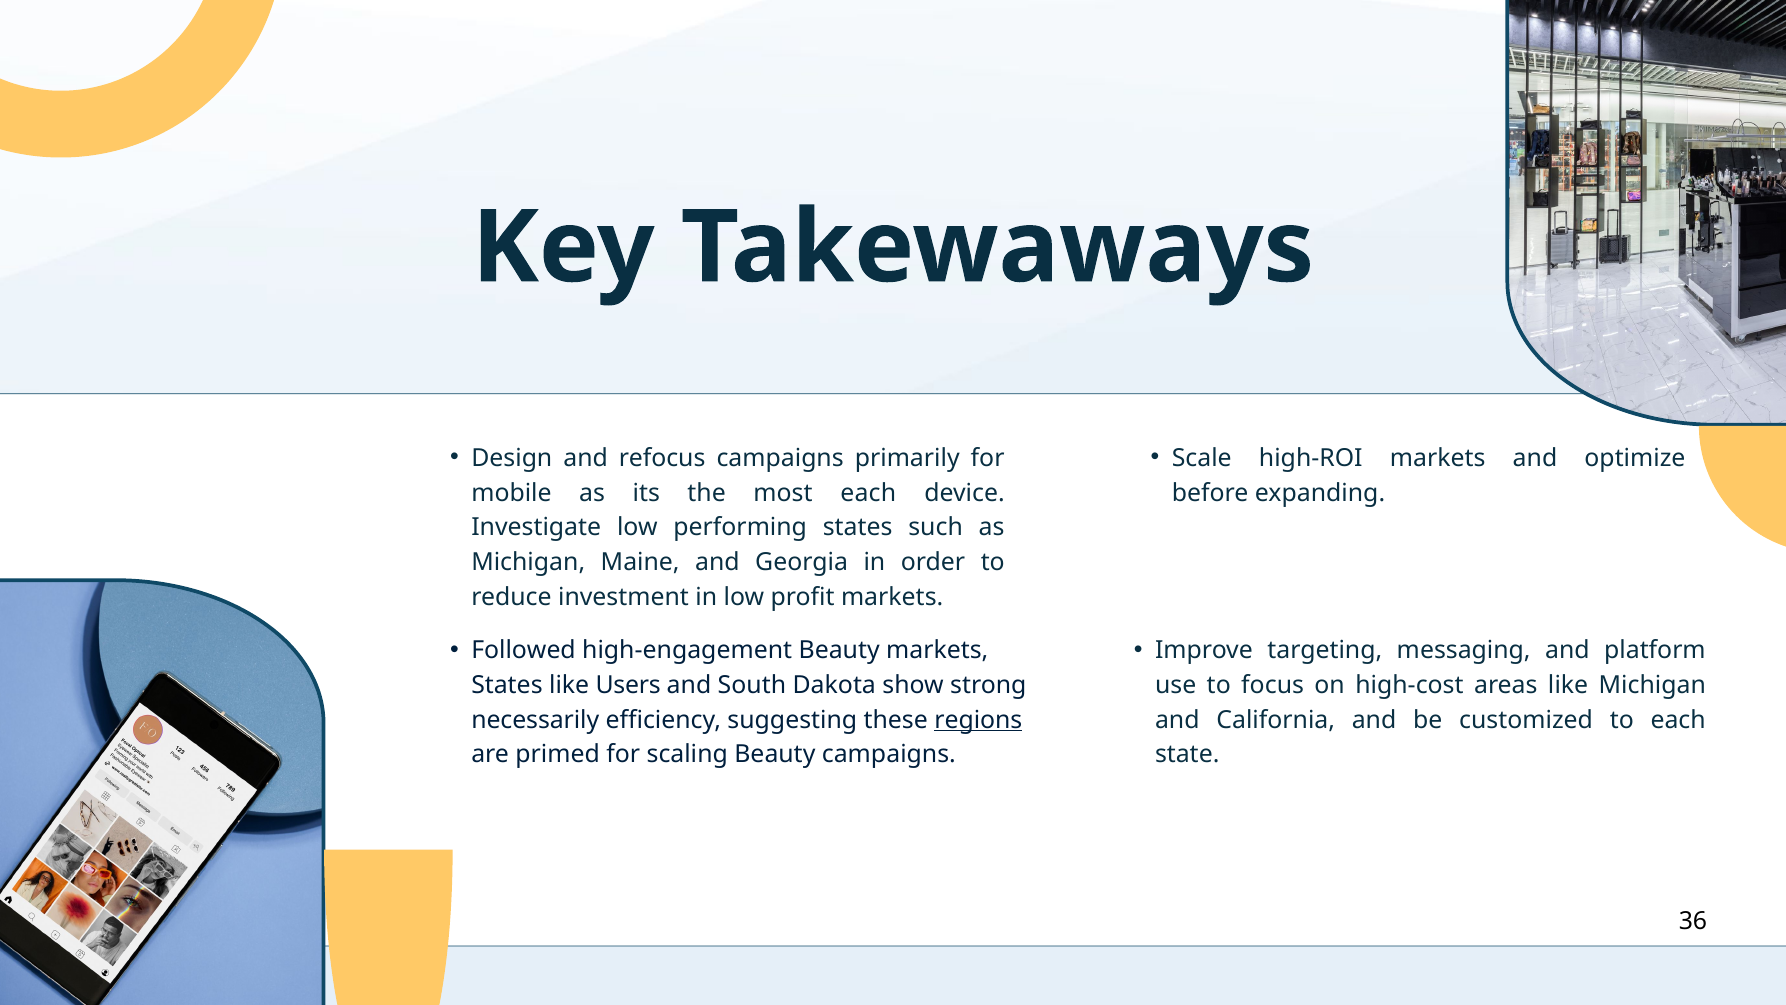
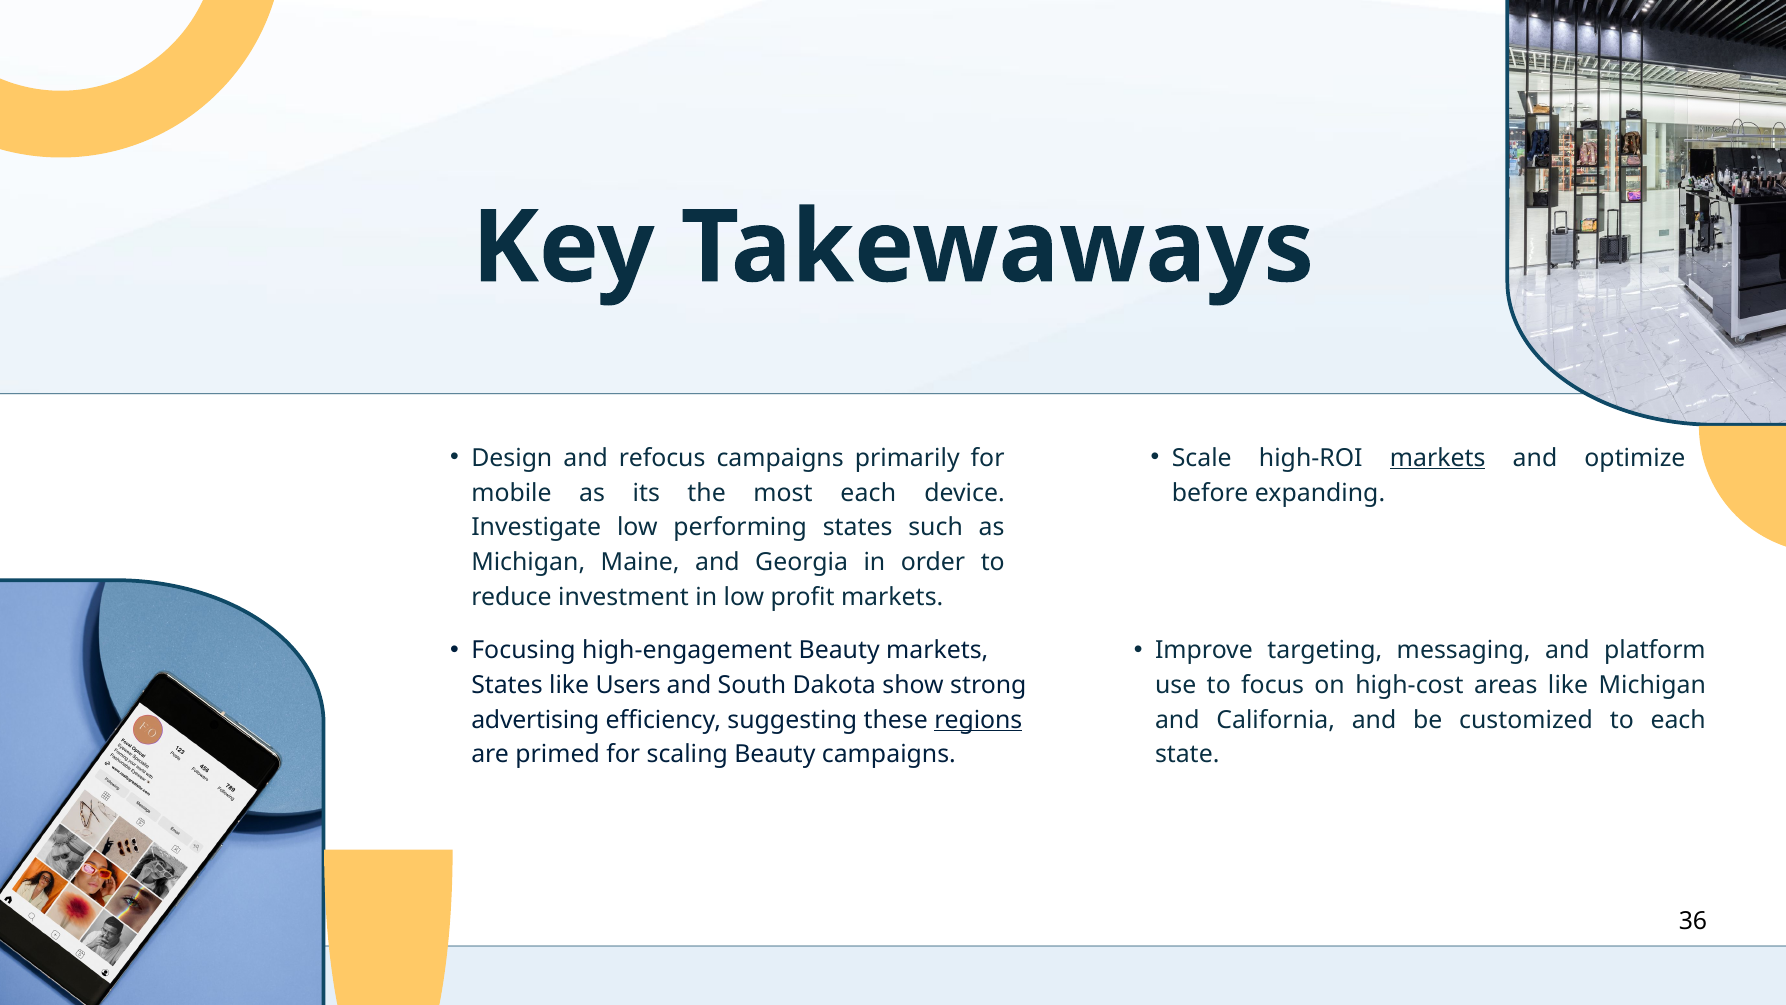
markets at (1438, 458) underline: none -> present
Followed: Followed -> Focusing
necessarily: necessarily -> advertising
